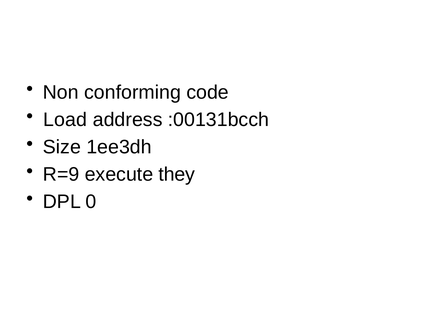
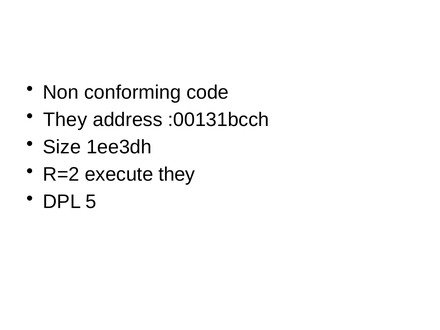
Load at (65, 120): Load -> They
R=9: R=9 -> R=2
0: 0 -> 5
